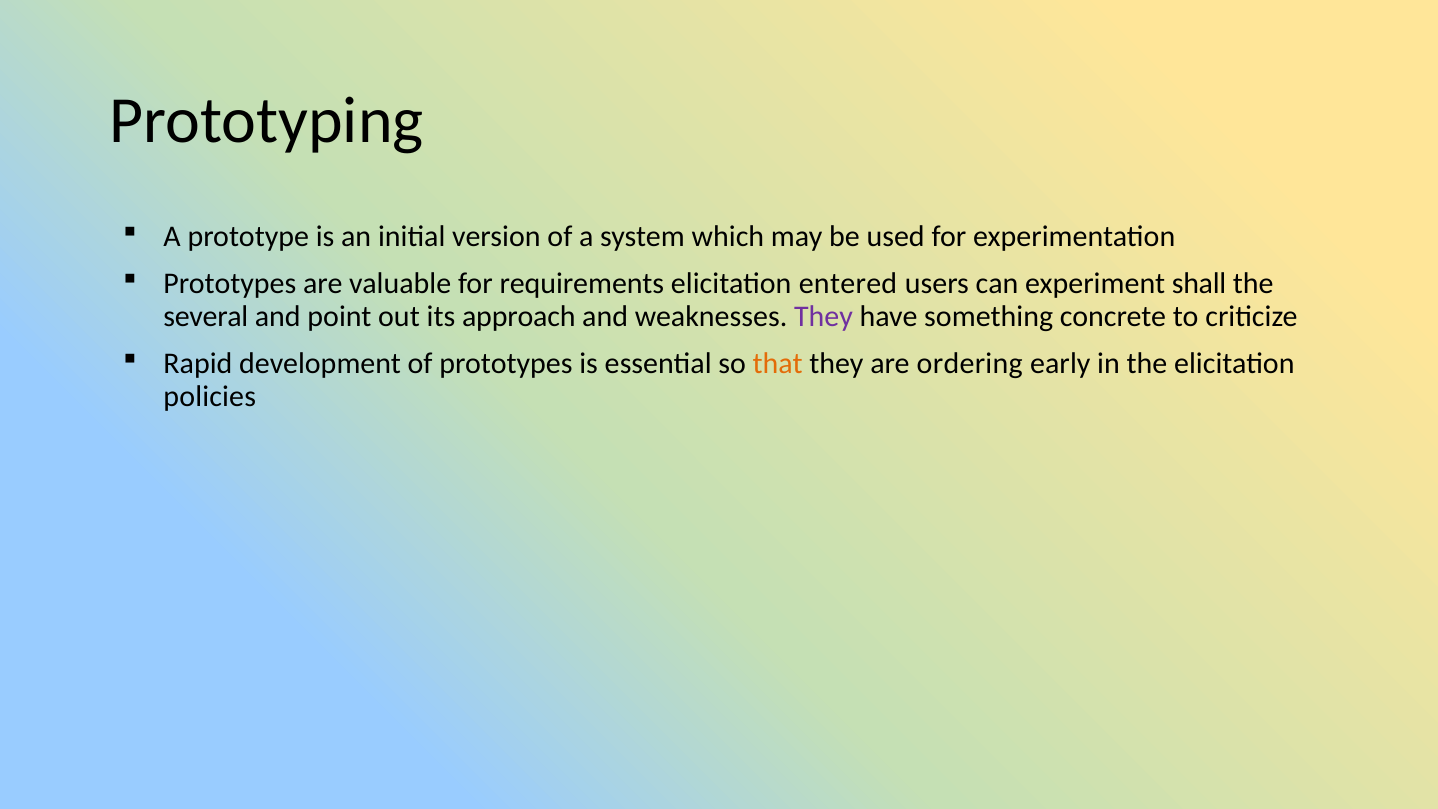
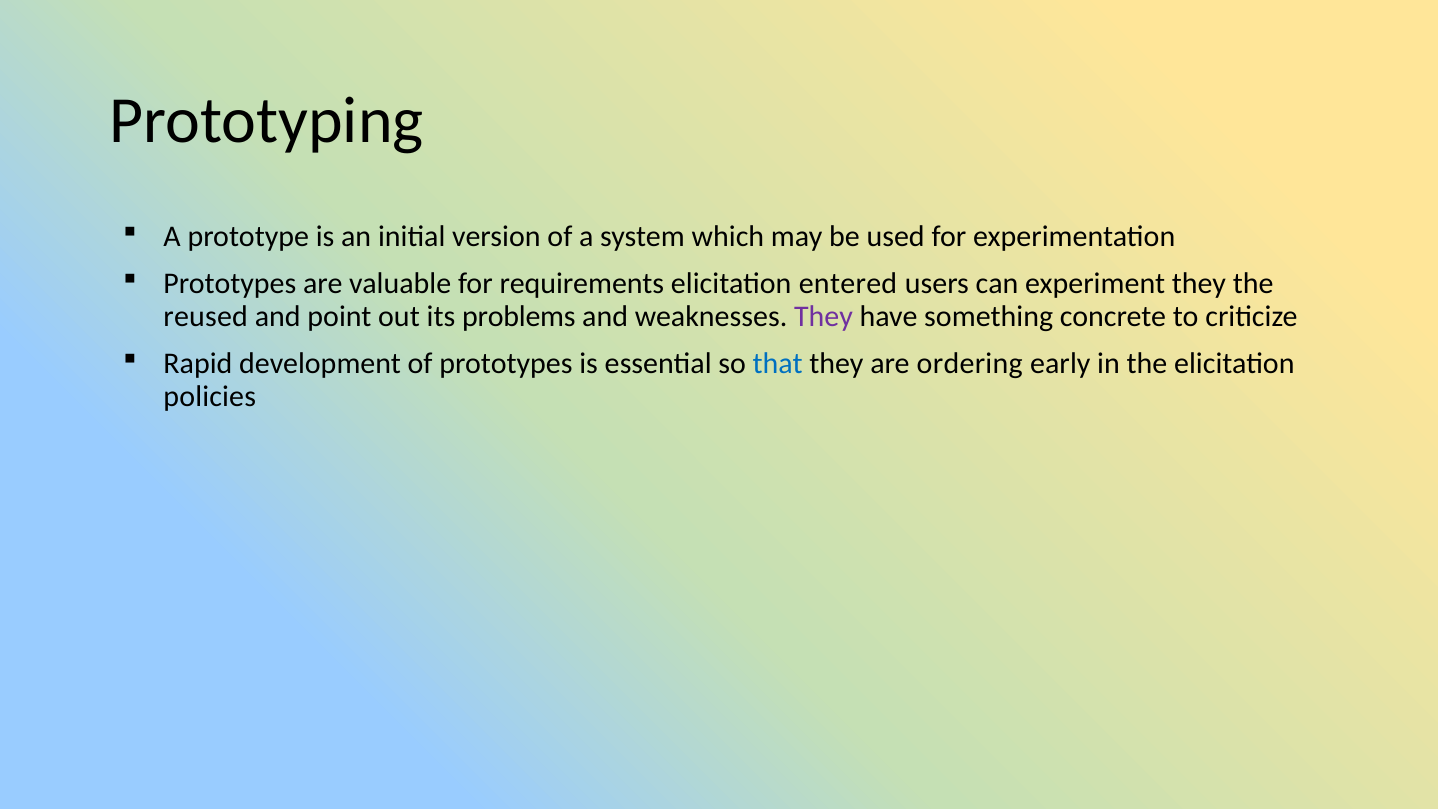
experiment shall: shall -> they
several: several -> reused
approach: approach -> problems
that colour: orange -> blue
